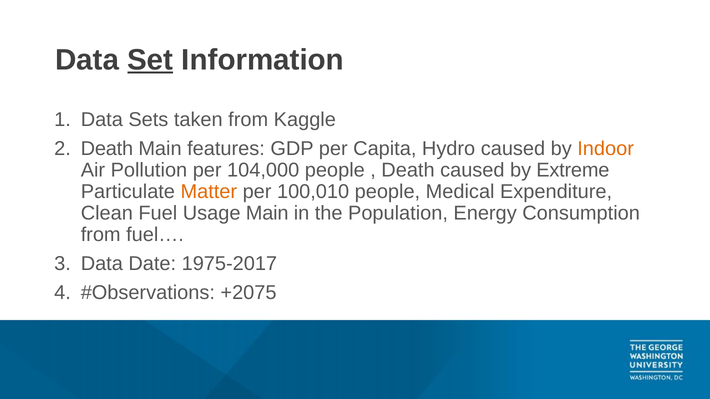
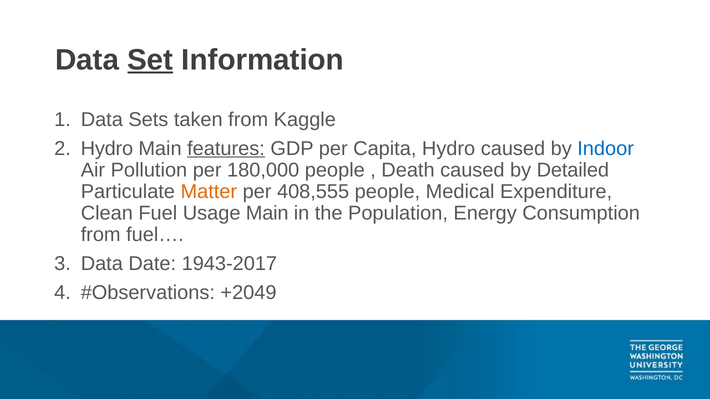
Death at (107, 149): Death -> Hydro
features underline: none -> present
Indoor colour: orange -> blue
104,000: 104,000 -> 180,000
Extreme: Extreme -> Detailed
100,010: 100,010 -> 408,555
1975-2017: 1975-2017 -> 1943-2017
+2075: +2075 -> +2049
